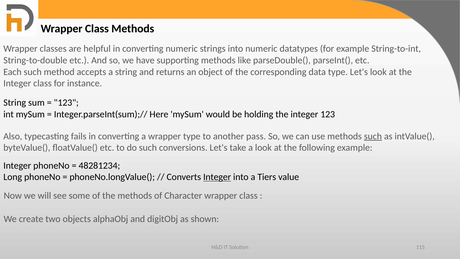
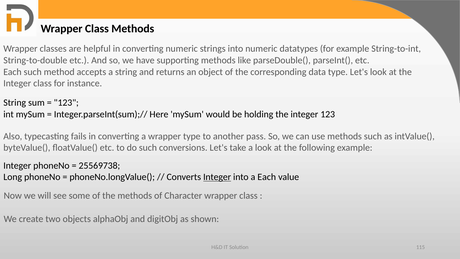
such at (373, 136) underline: present -> none
48281234: 48281234 -> 25569738
a Tiers: Tiers -> Each
